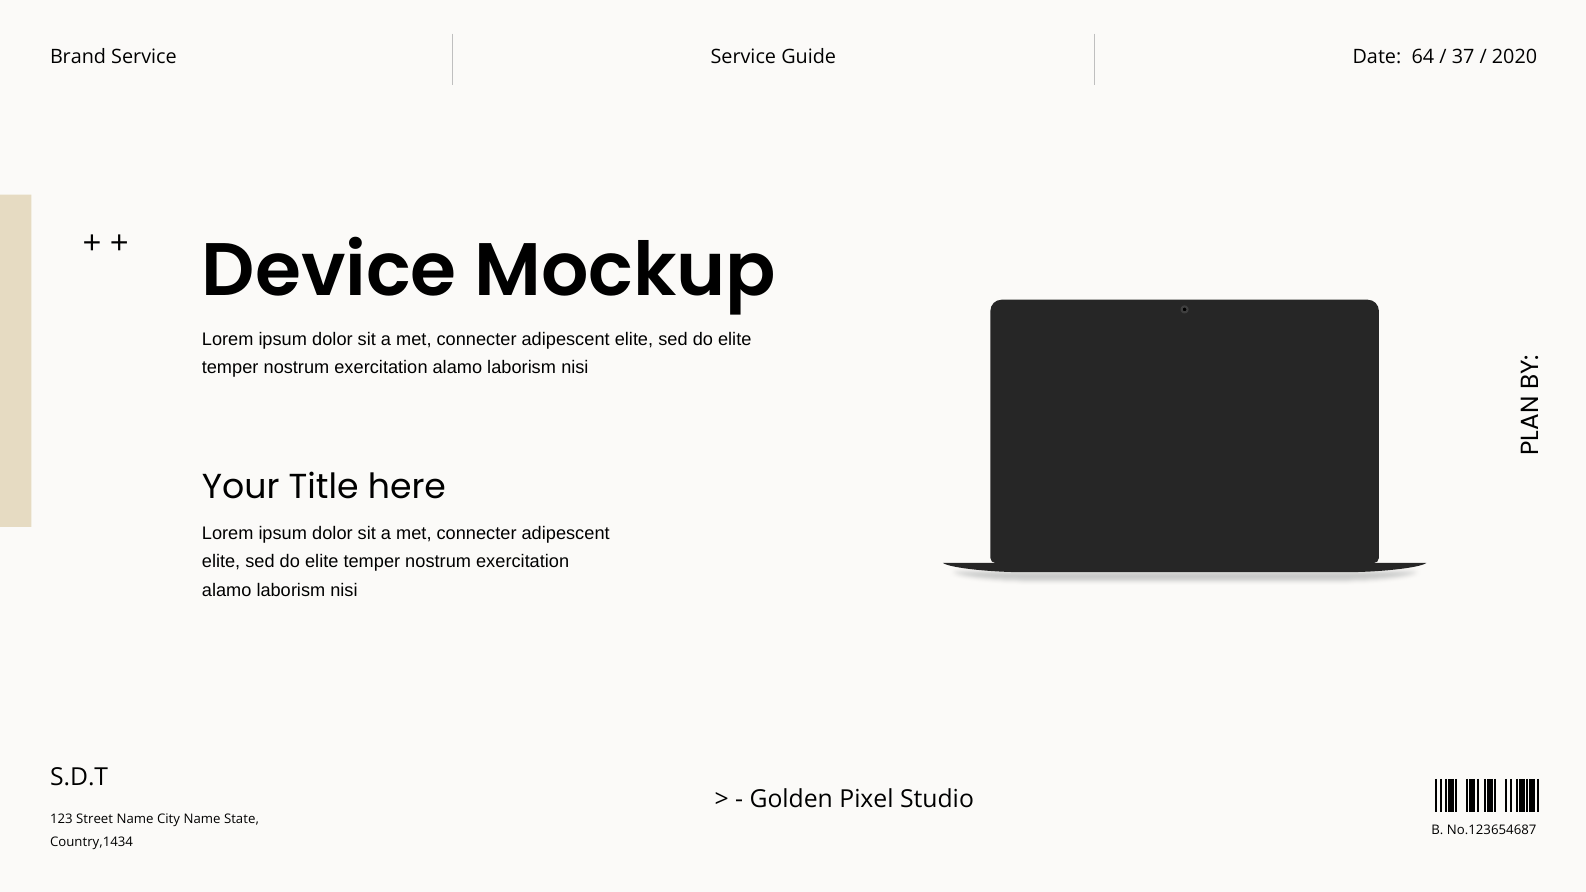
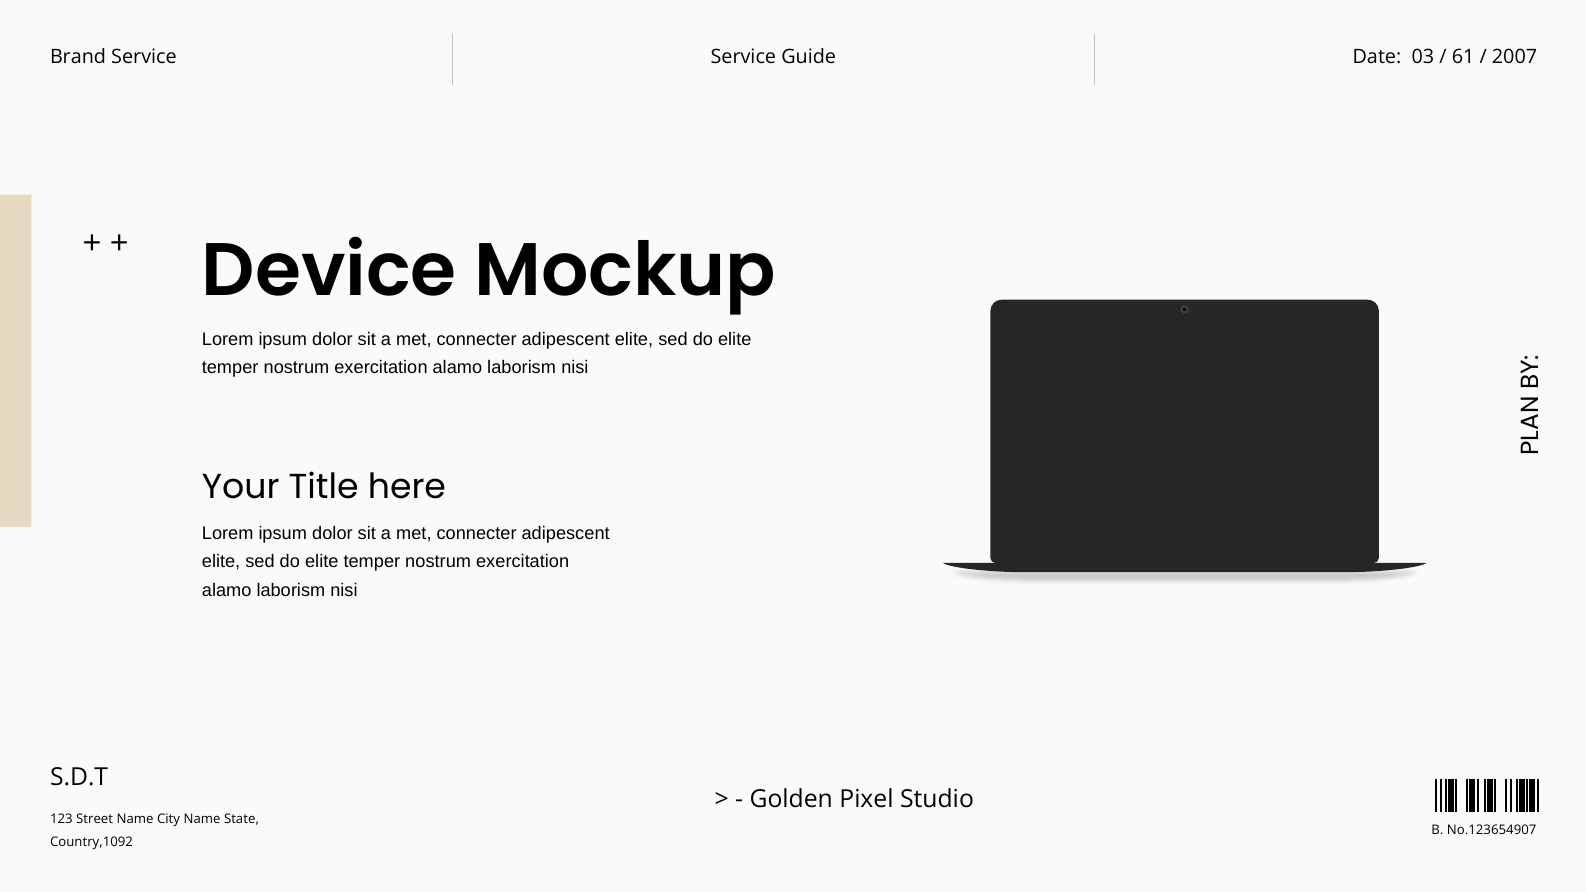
64: 64 -> 03
37: 37 -> 61
2020: 2020 -> 2007
No.123654687: No.123654687 -> No.123654907
Country,1434: Country,1434 -> Country,1092
